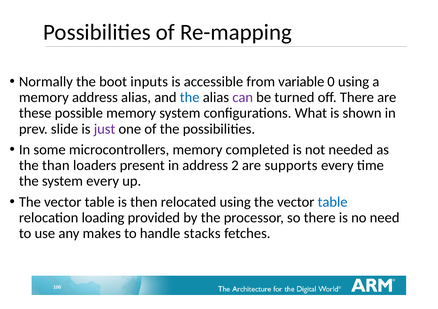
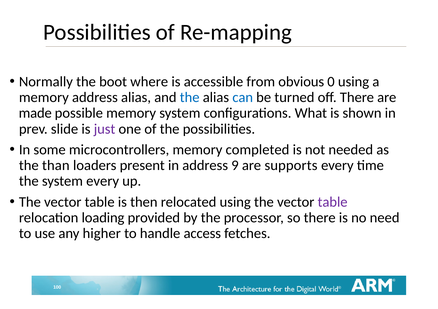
inputs: inputs -> where
variable: variable -> obvious
can colour: purple -> blue
these: these -> made
2: 2 -> 9
table at (333, 202) colour: blue -> purple
makes: makes -> higher
stacks: stacks -> access
